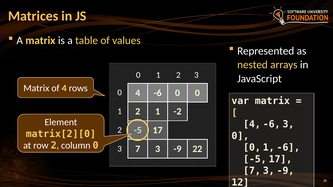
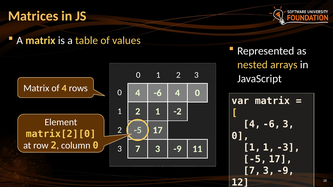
-6 0: 0 -> 4
0 at (252, 148): 0 -> 1
1 -6: -6 -> -3
22: 22 -> 11
